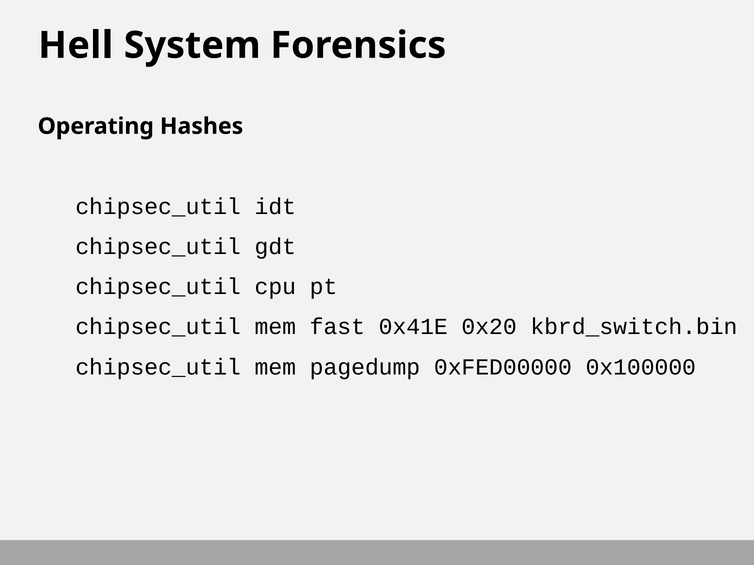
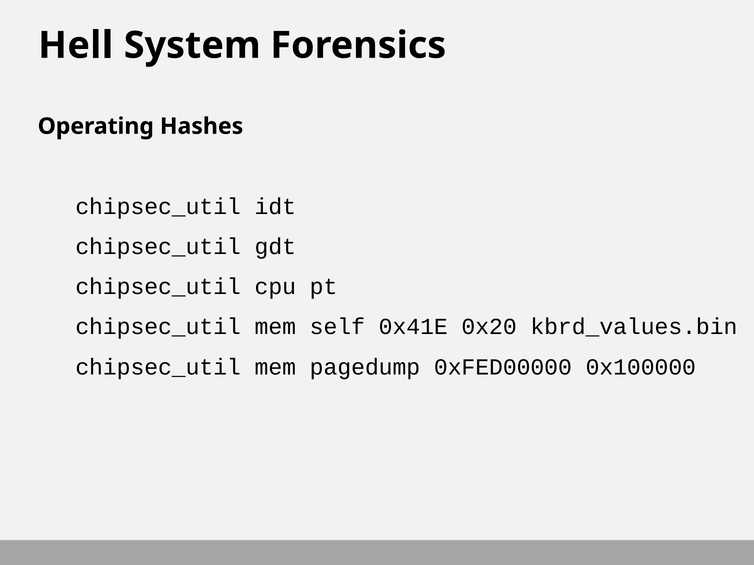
fast: fast -> self
kbrd_switch.bin: kbrd_switch.bin -> kbrd_values.bin
